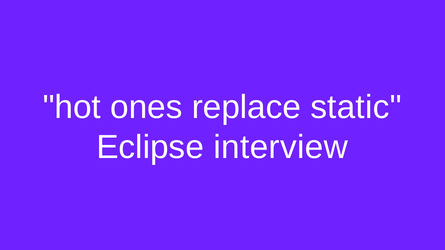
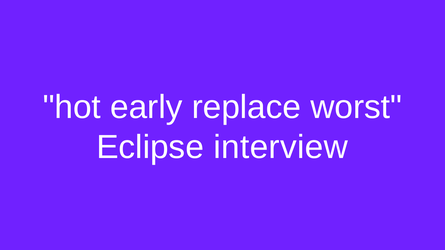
ones: ones -> early
static: static -> worst
